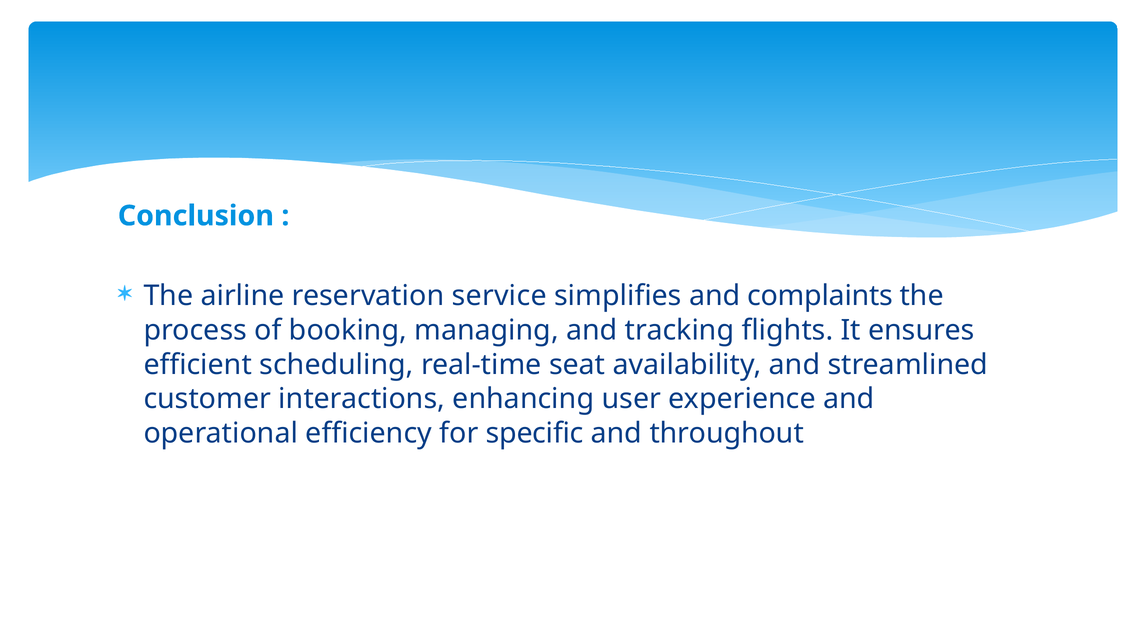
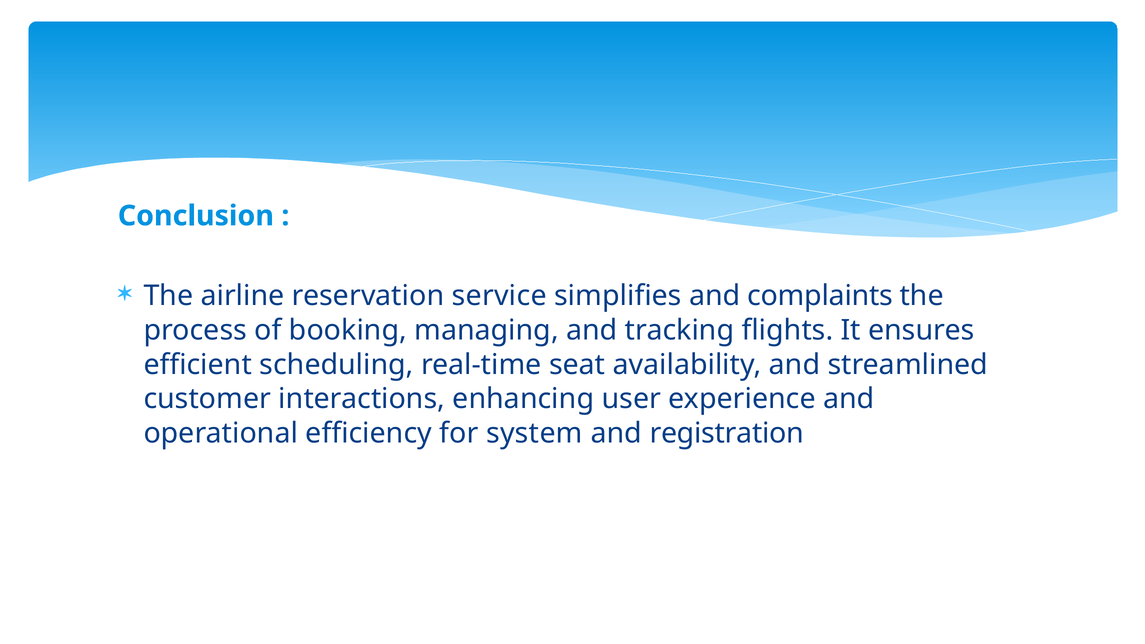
specific: specific -> system
throughout: throughout -> registration
